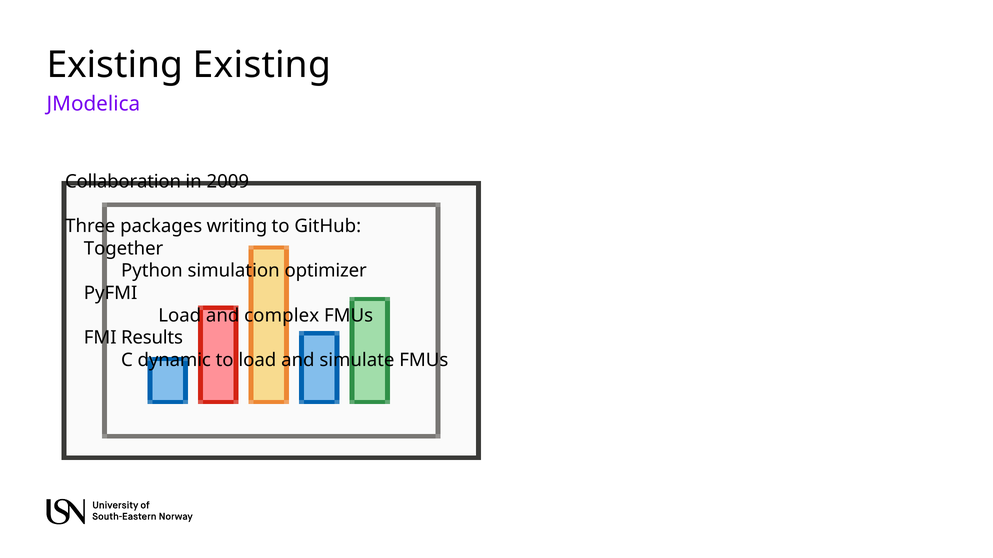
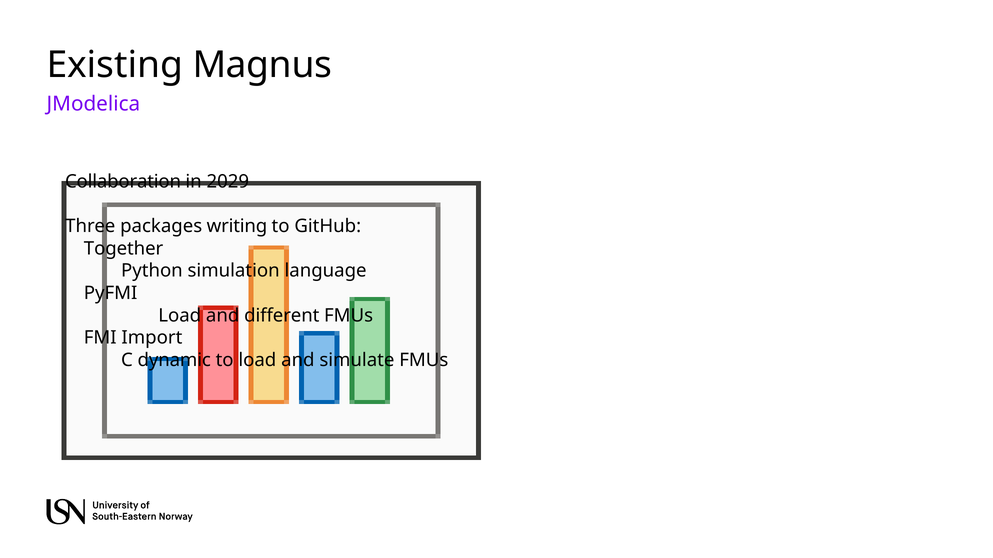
Existing Existing: Existing -> Magnus
2009: 2009 -> 2029
optimizer: optimizer -> language
complex: complex -> different
Results: Results -> Import
